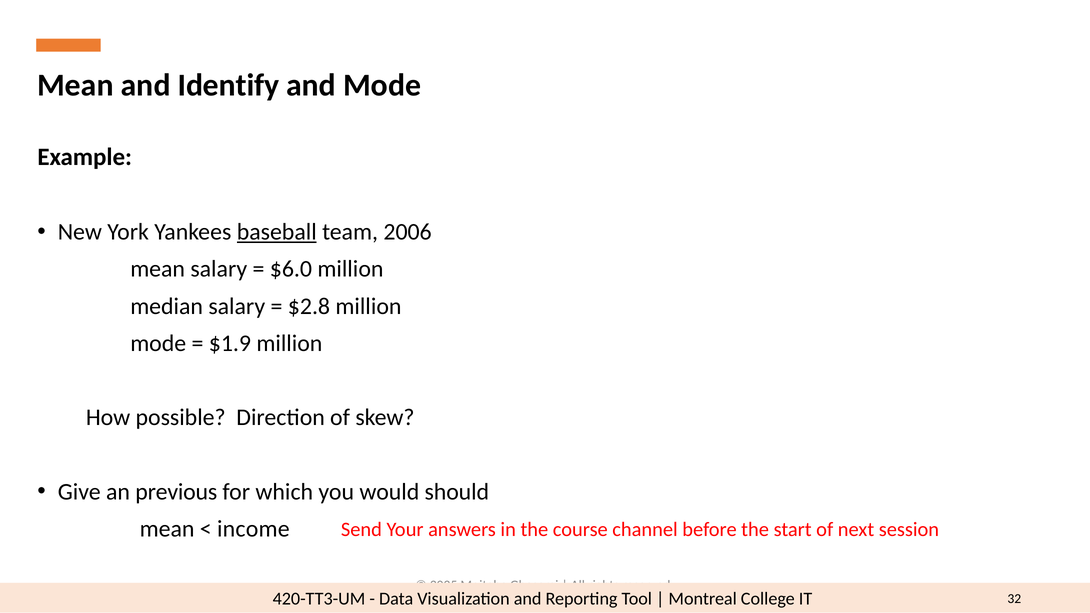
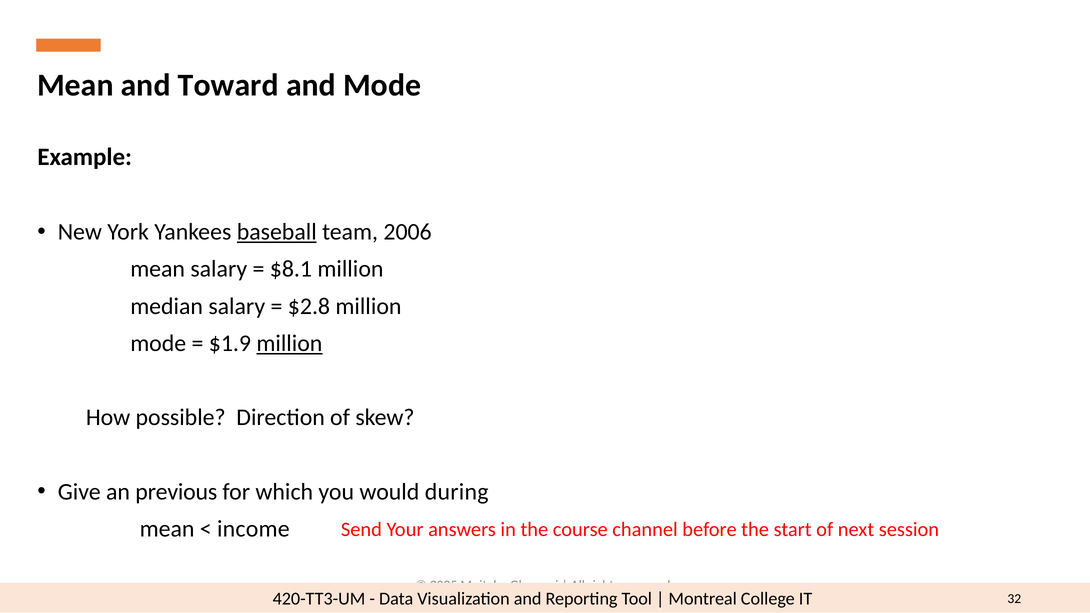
Identify: Identify -> Toward
$6.0: $6.0 -> $8.1
million at (289, 343) underline: none -> present
should: should -> during
